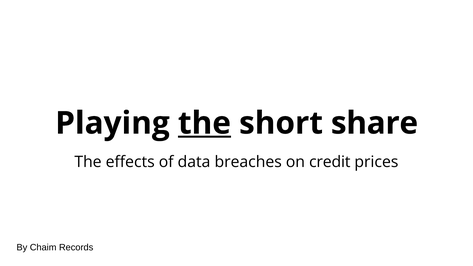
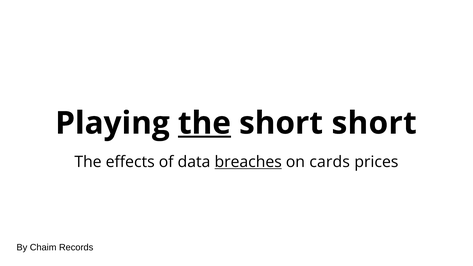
short share: share -> short
breaches underline: none -> present
credit: credit -> cards
